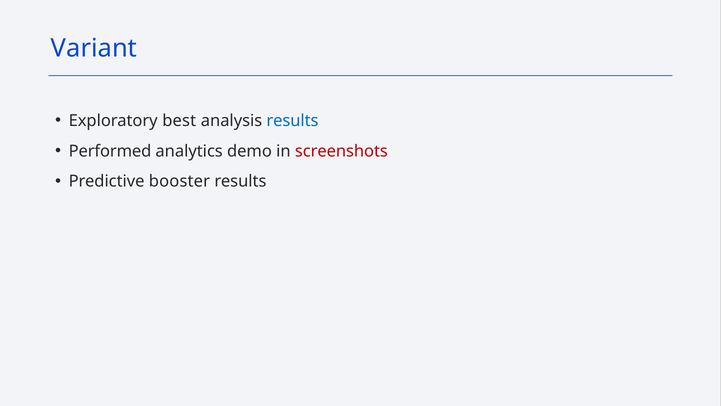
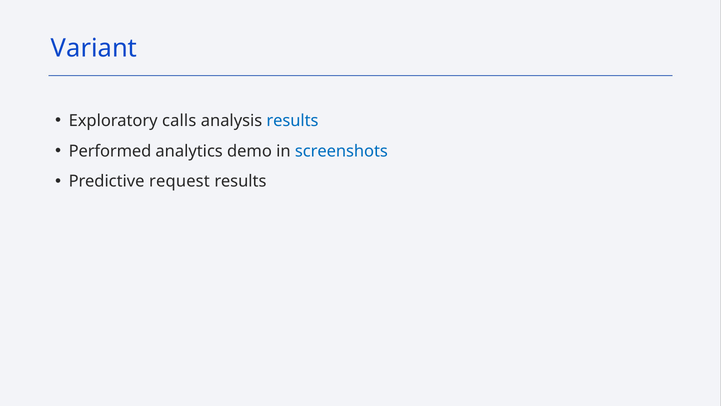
best: best -> calls
screenshots colour: red -> blue
booster: booster -> request
